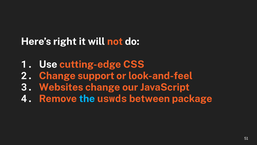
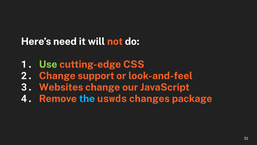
right: right -> need
Use colour: white -> light green
between: between -> changes
